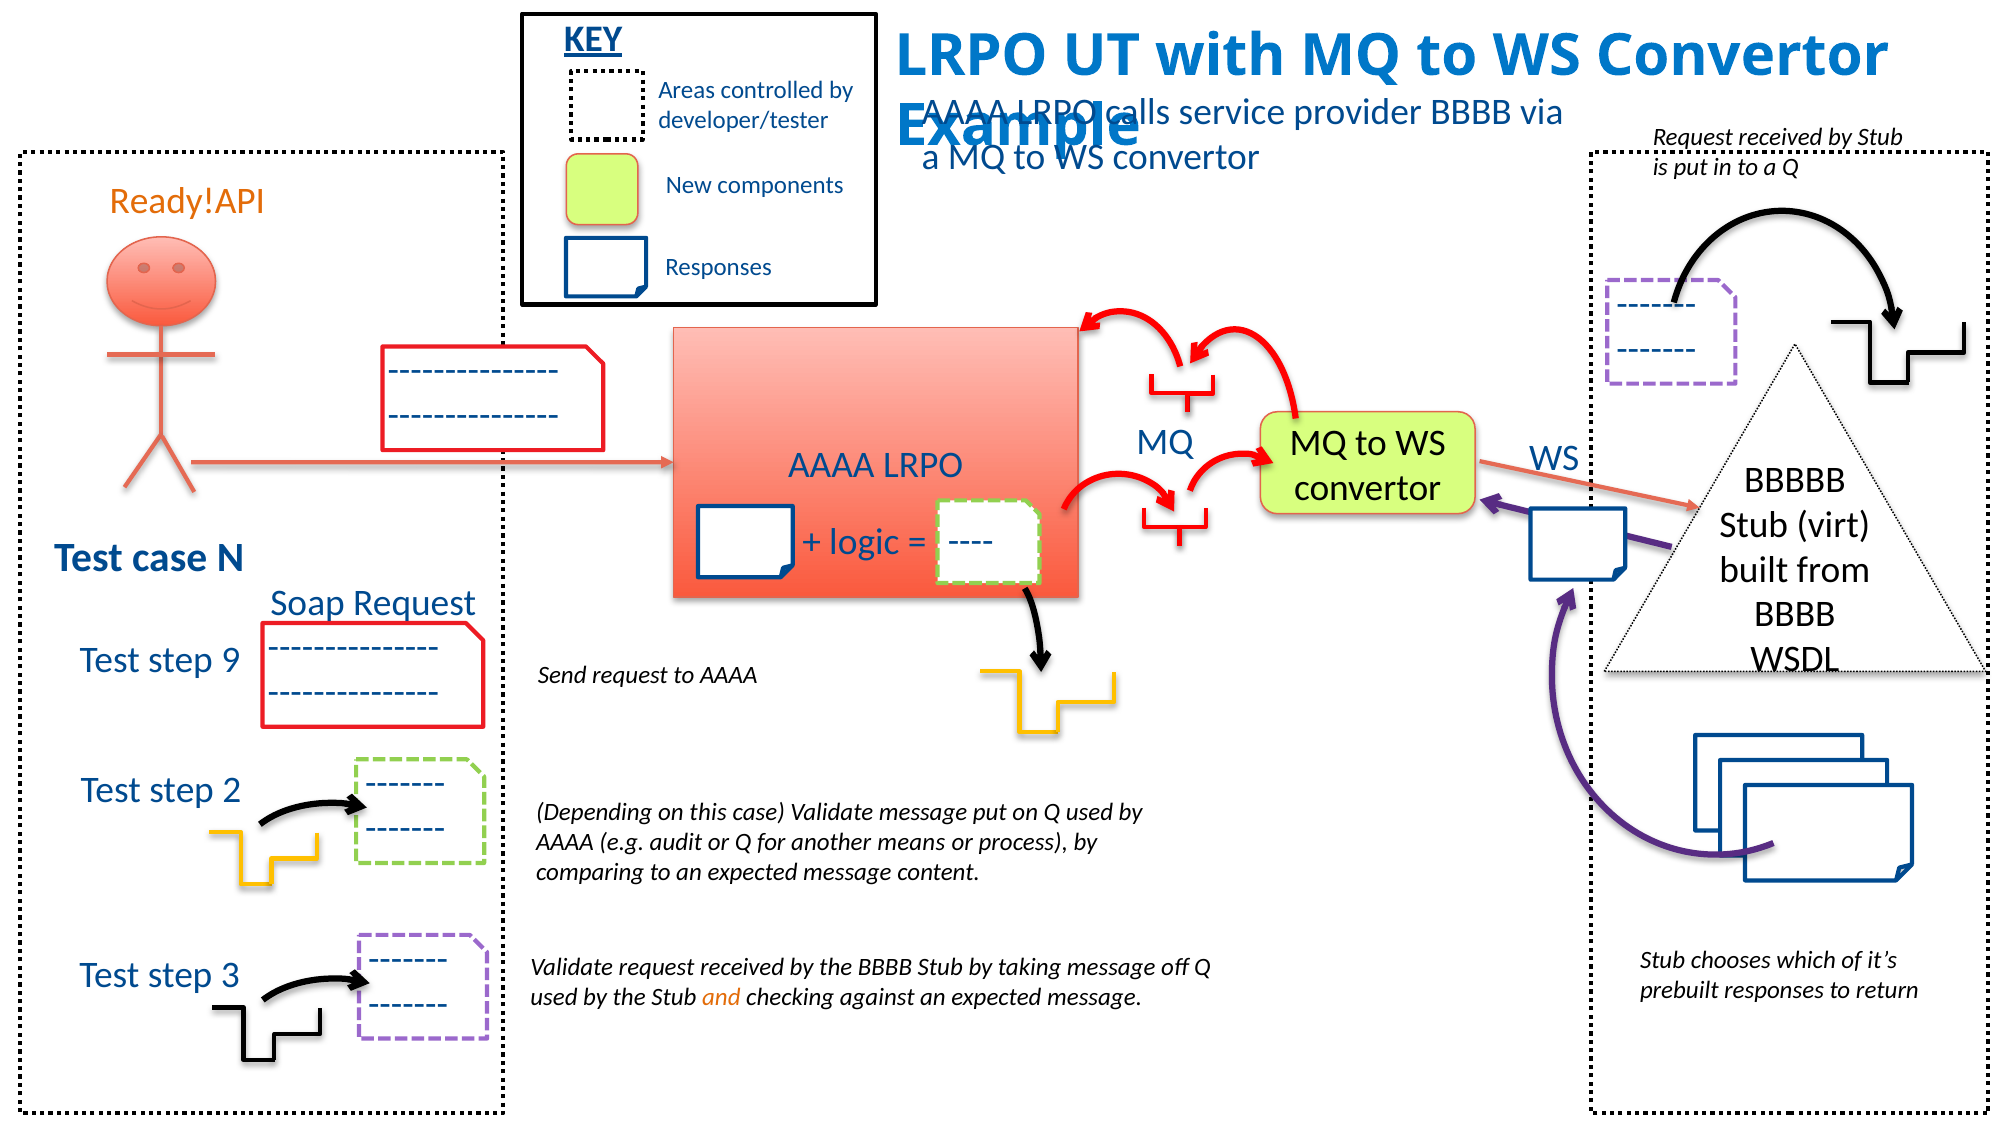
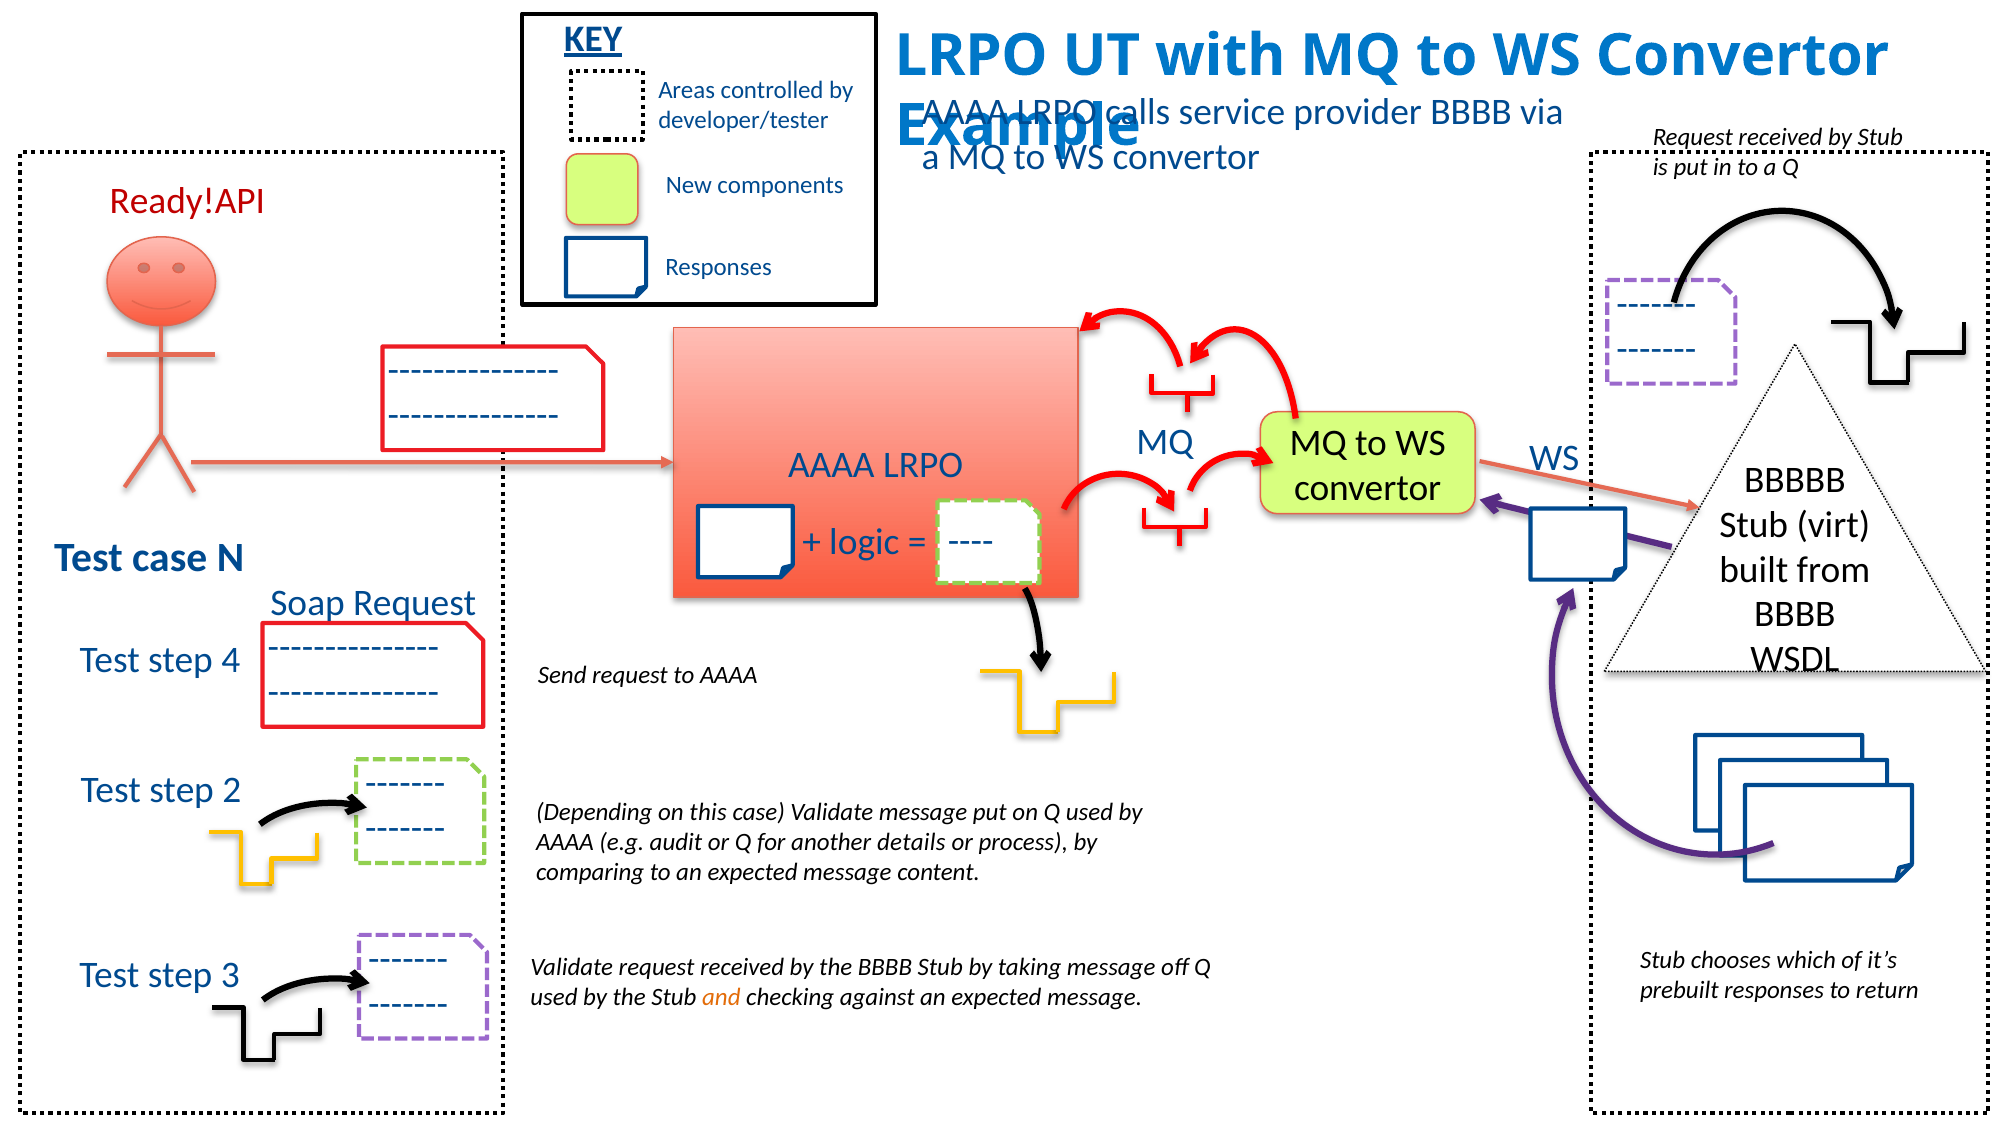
Ready!API colour: orange -> red
9: 9 -> 4
means: means -> details
